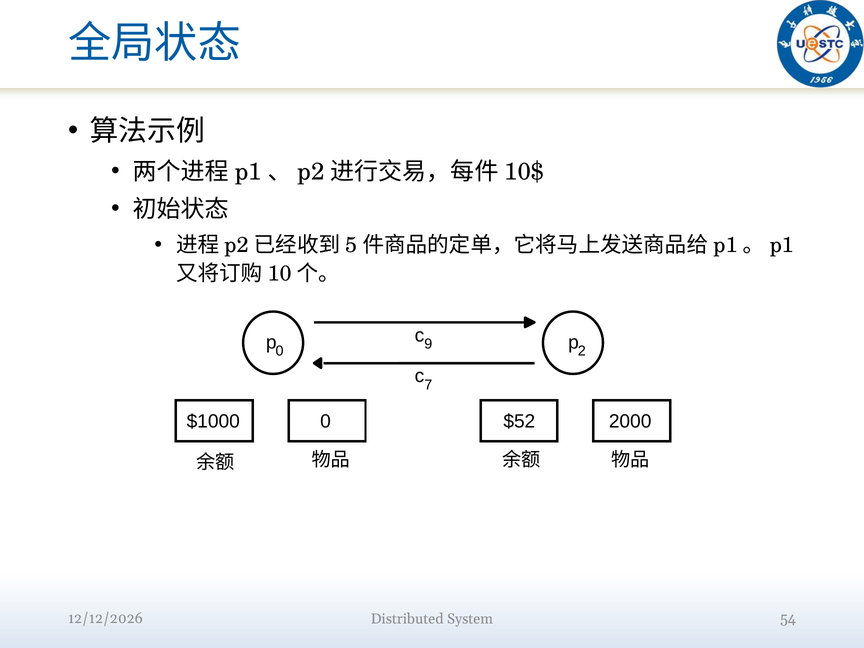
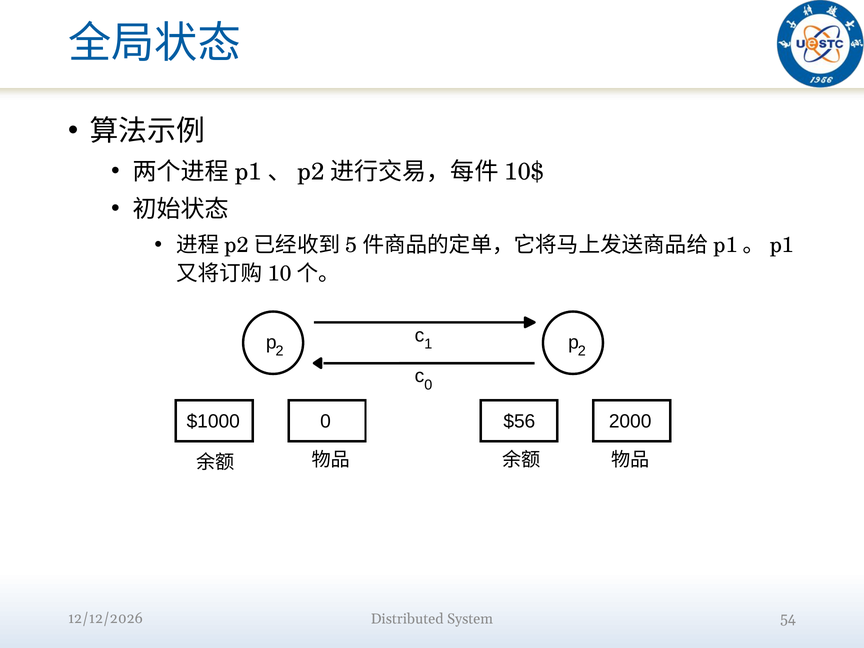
9: 9 -> 1
0 at (280, 351): 0 -> 2
c 7: 7 -> 0
$52: $52 -> $56
